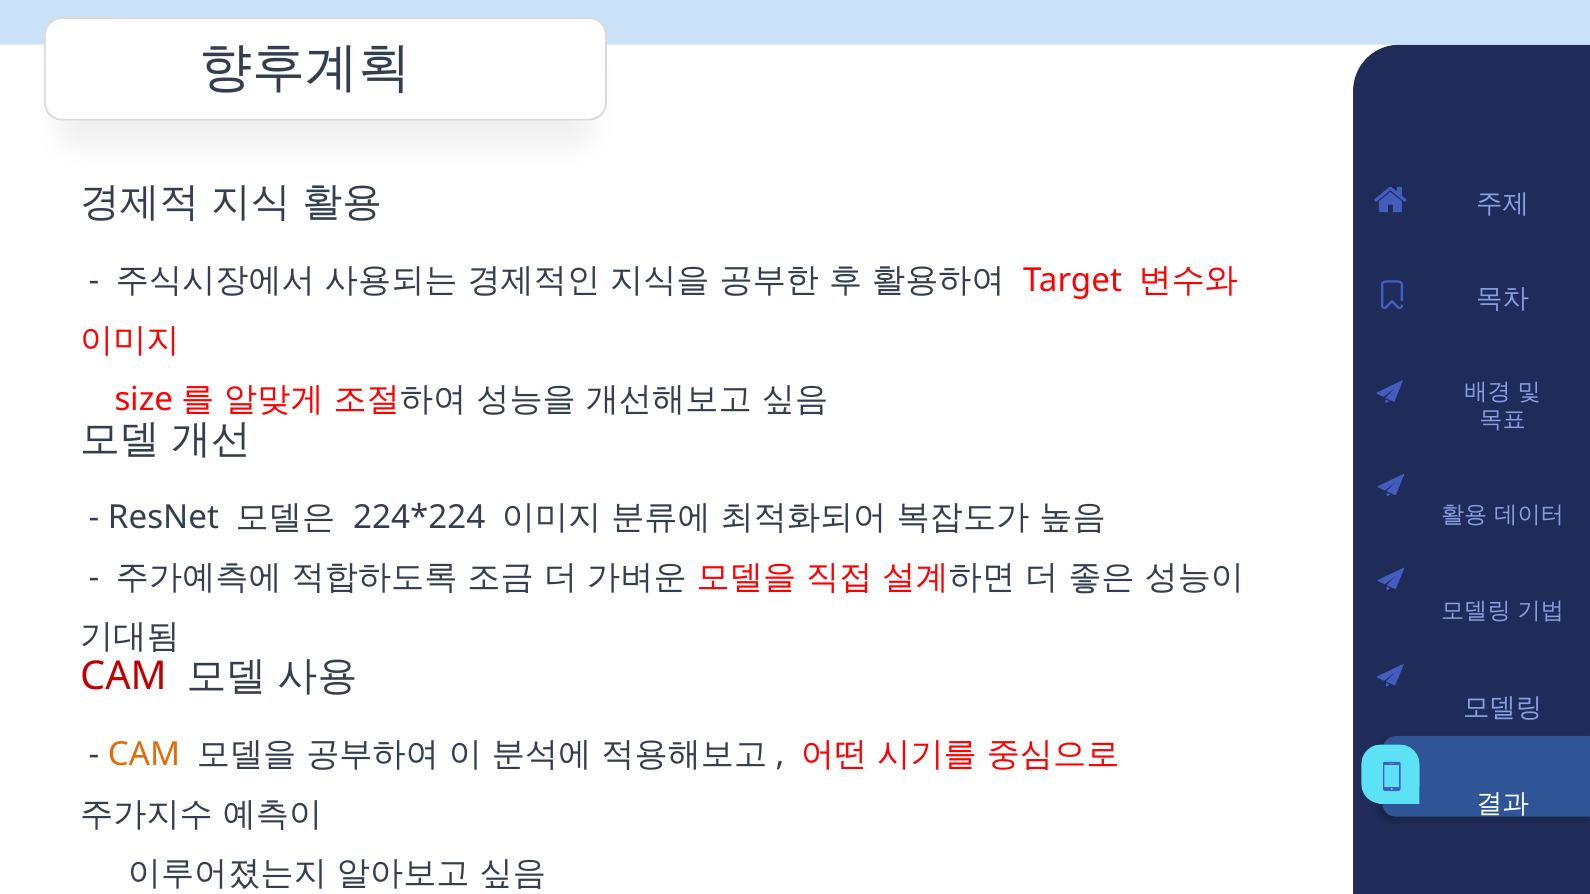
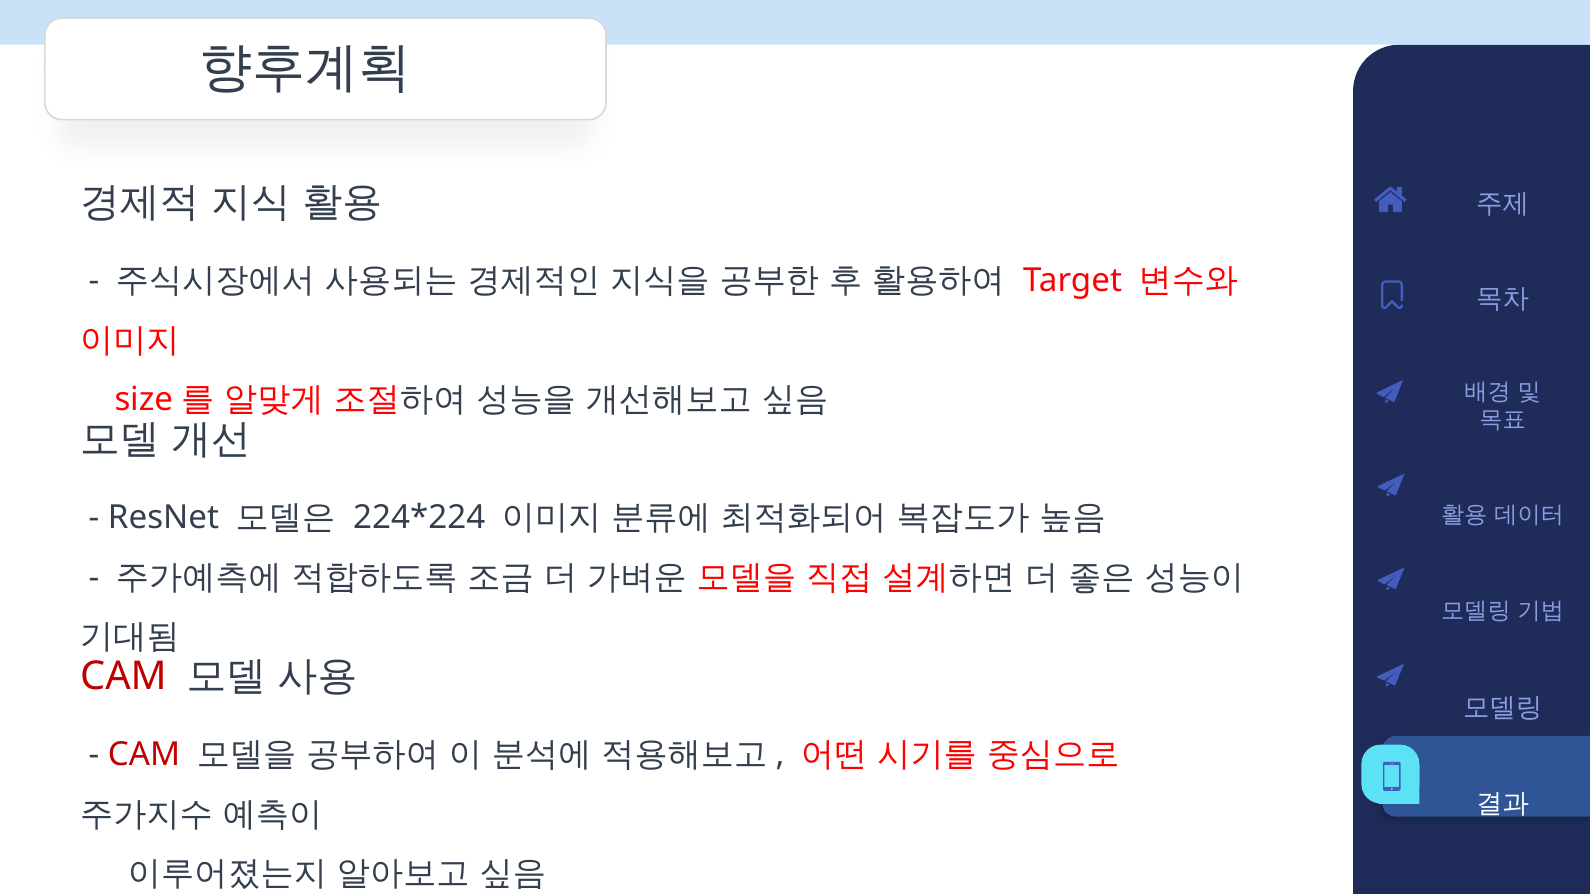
CAM at (144, 755) colour: orange -> red
